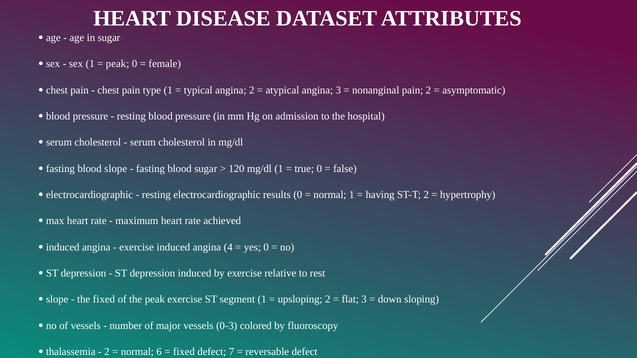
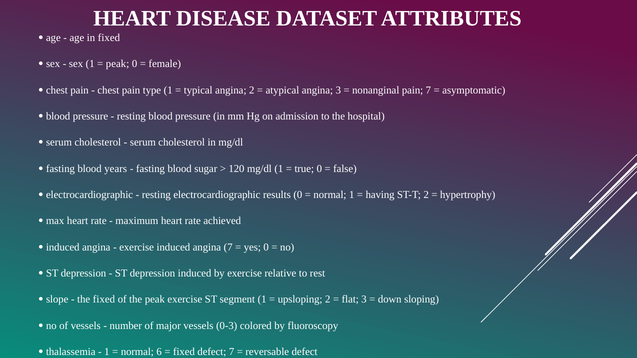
in sugar: sugar -> fixed
pain 2: 2 -> 7
blood slope: slope -> years
angina 4: 4 -> 7
2 at (107, 352): 2 -> 1
